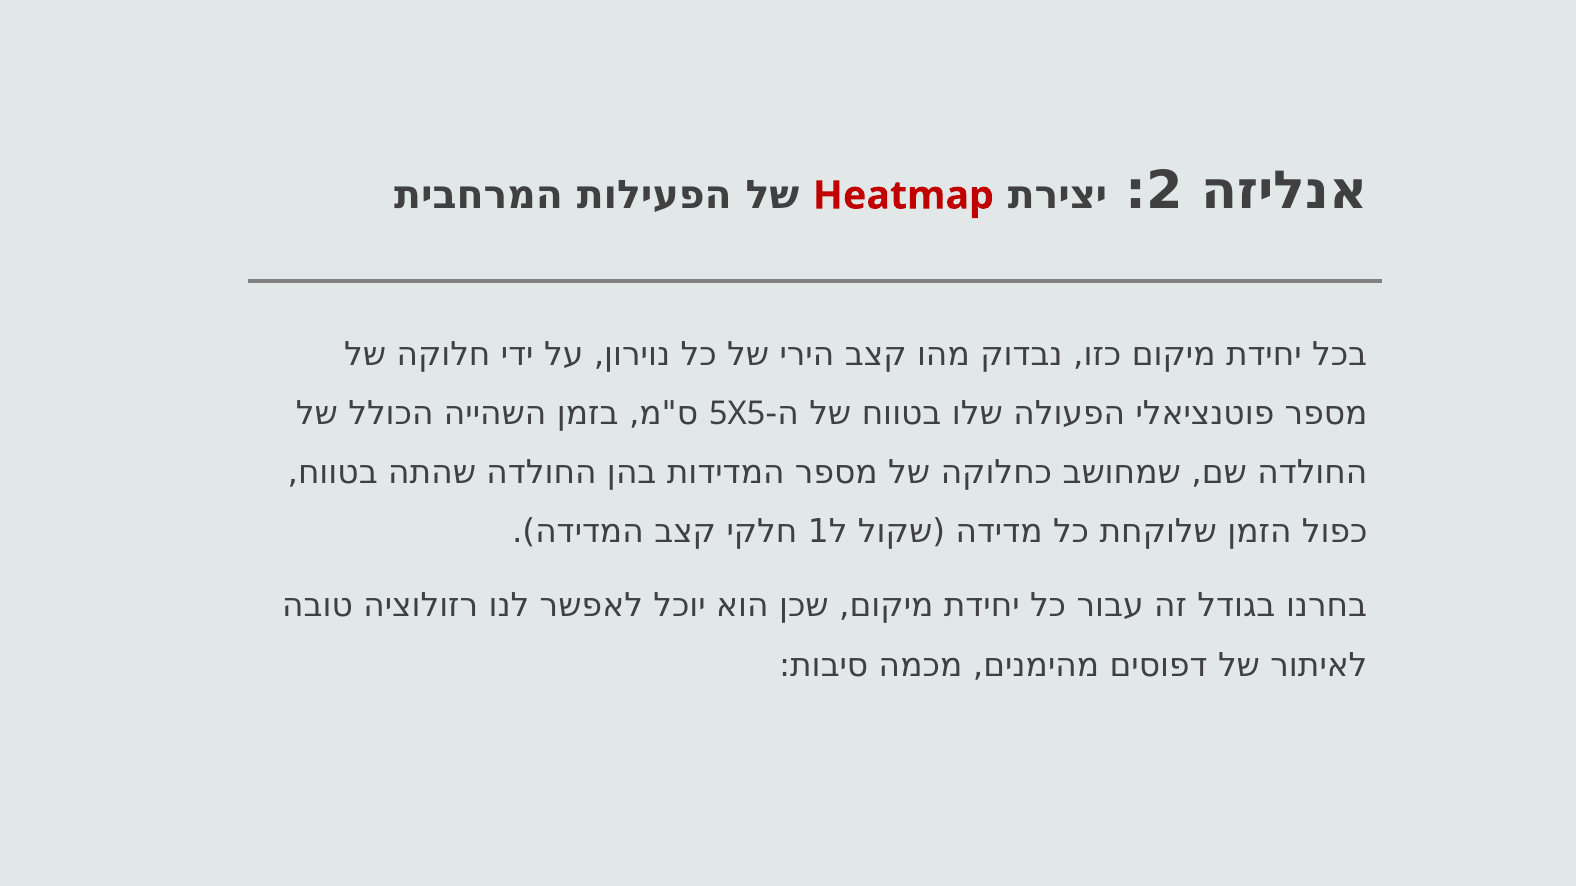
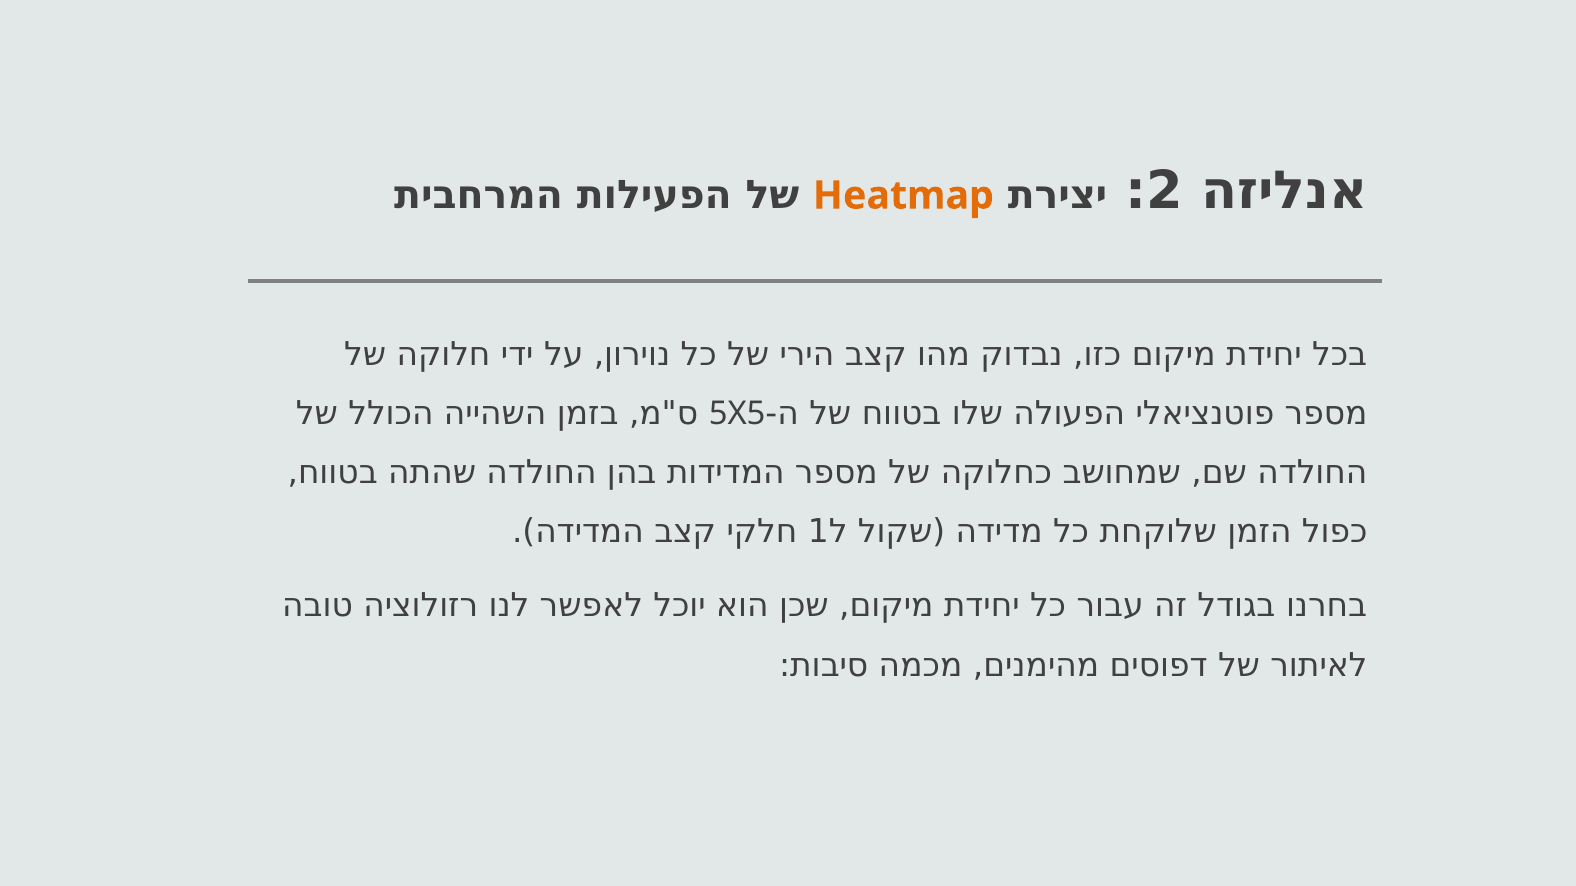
Heatmap colour: red -> orange
